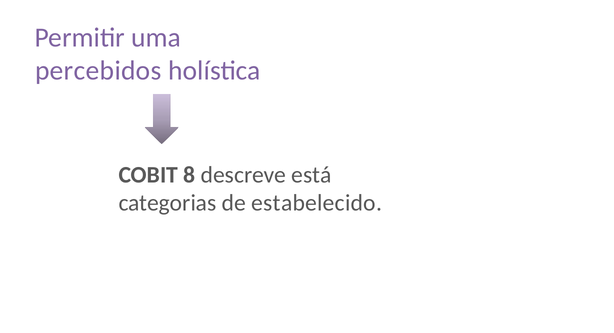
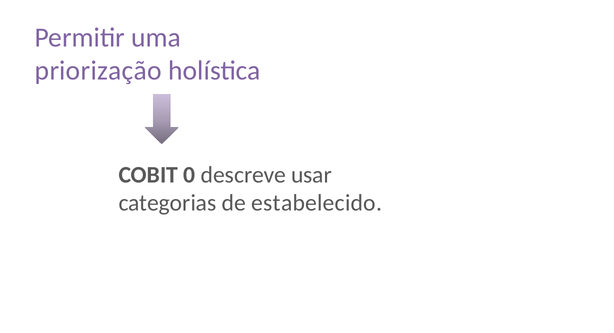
percebidos: percebidos -> priorização
8: 8 -> 0
está: está -> usar
